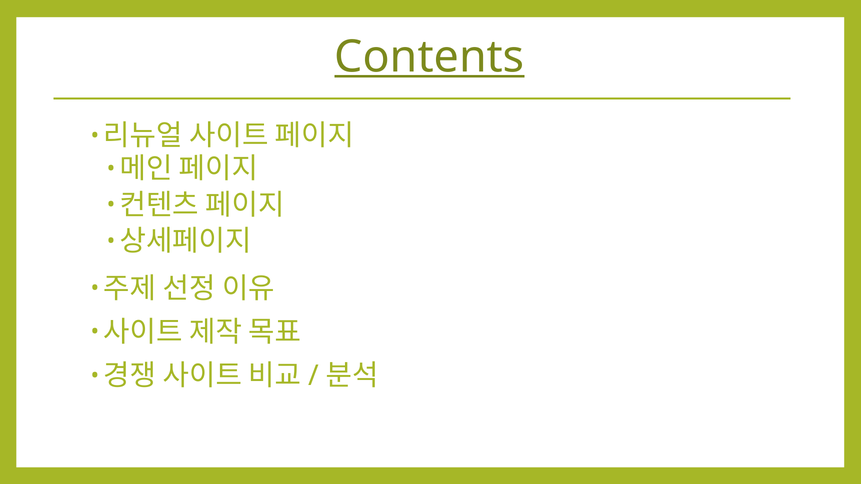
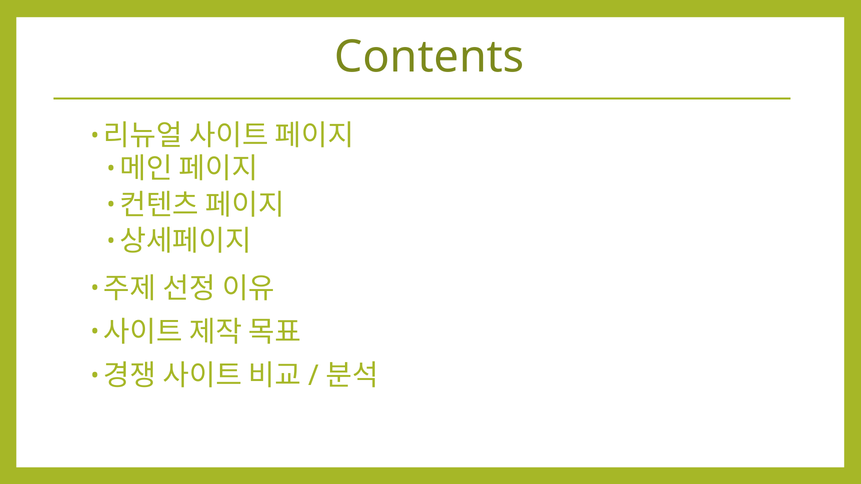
Contents underline: present -> none
